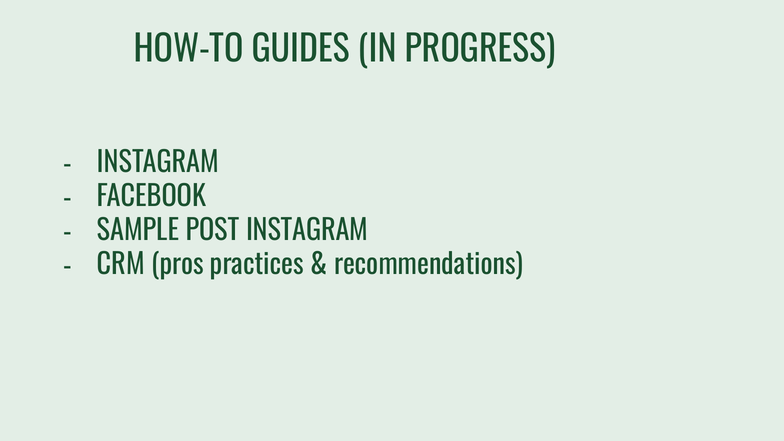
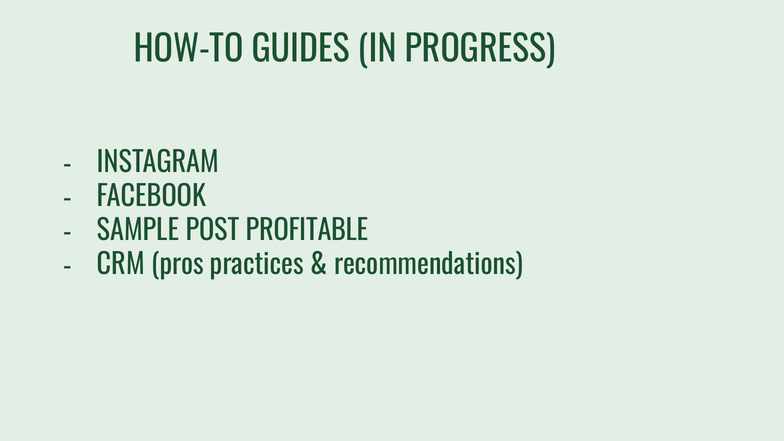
POST INSTAGRAM: INSTAGRAM -> PROFITABLE
